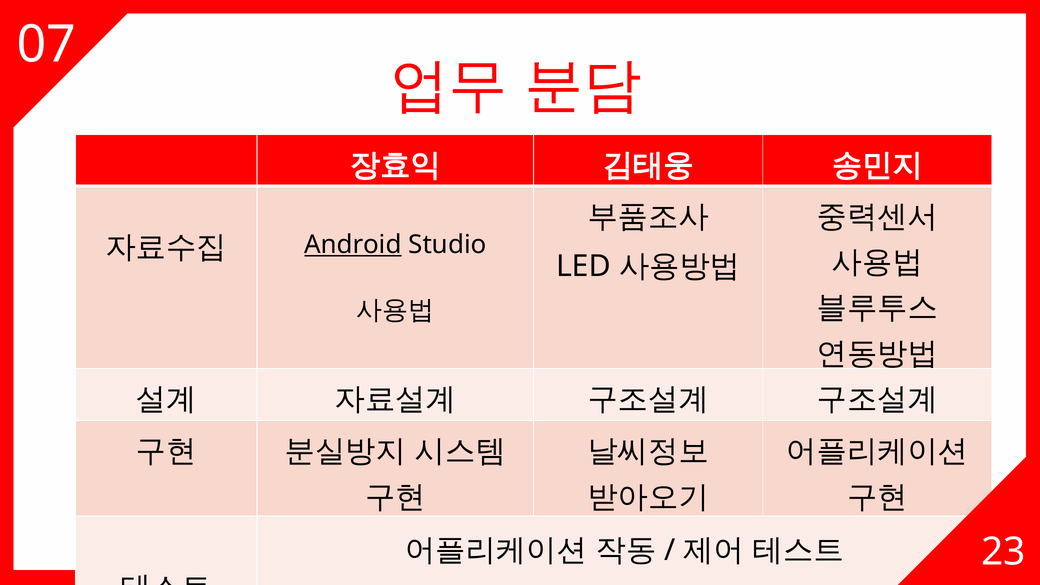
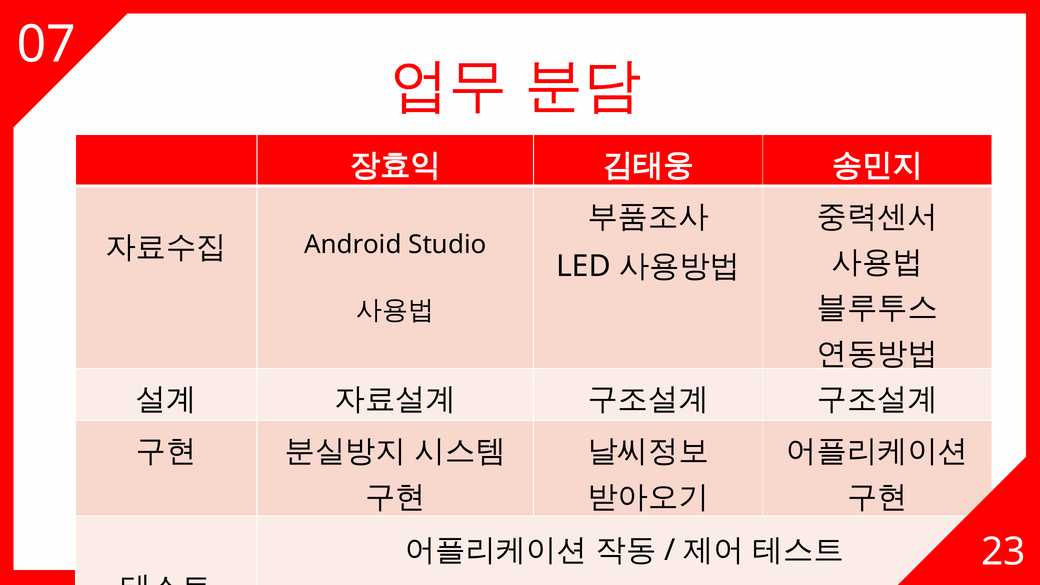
Android underline: present -> none
